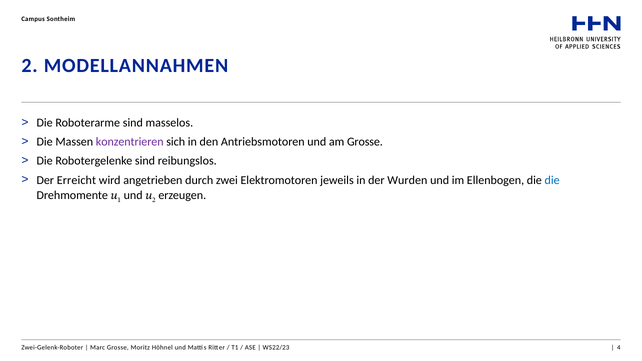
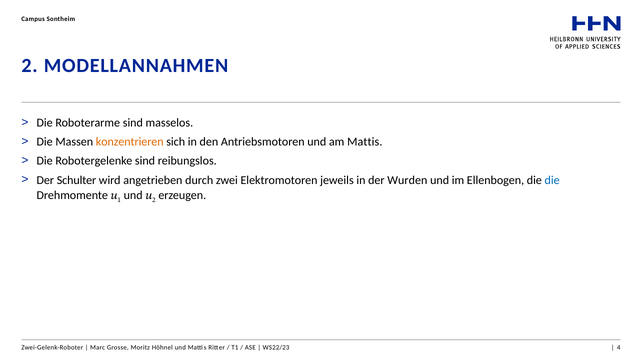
konzentrieren colour: purple -> orange
am Grosse: Grosse -> Mattis
Erreicht: Erreicht -> Schulter
